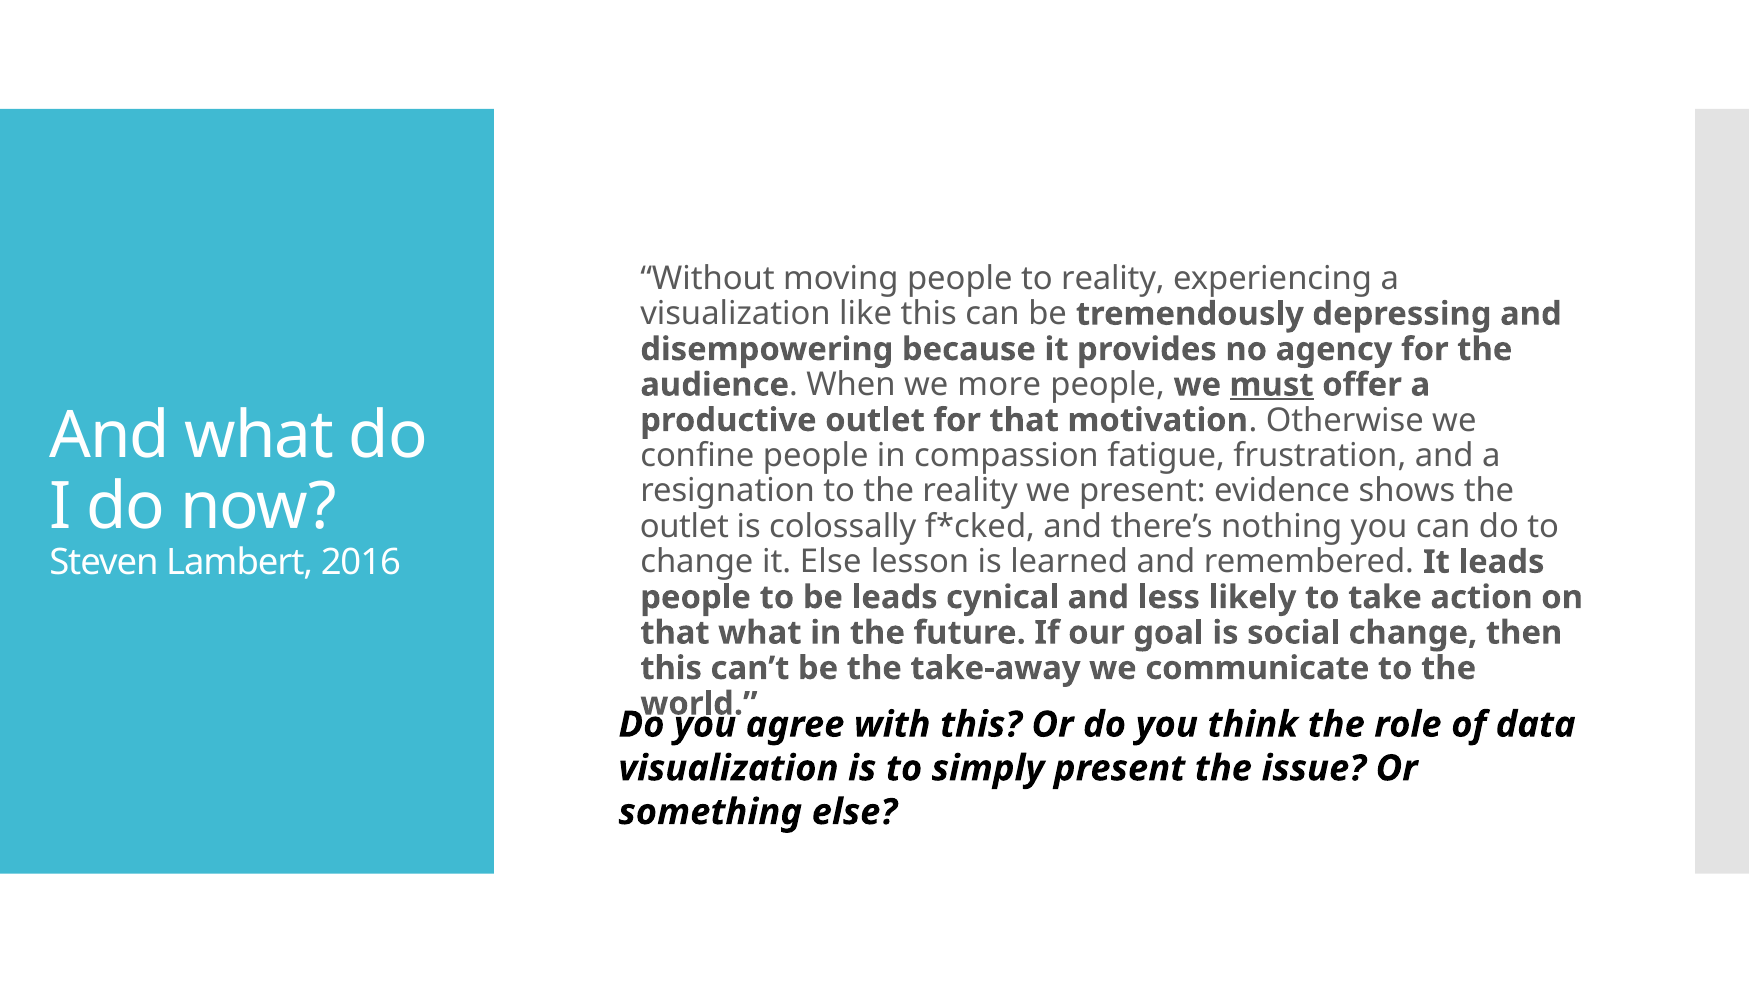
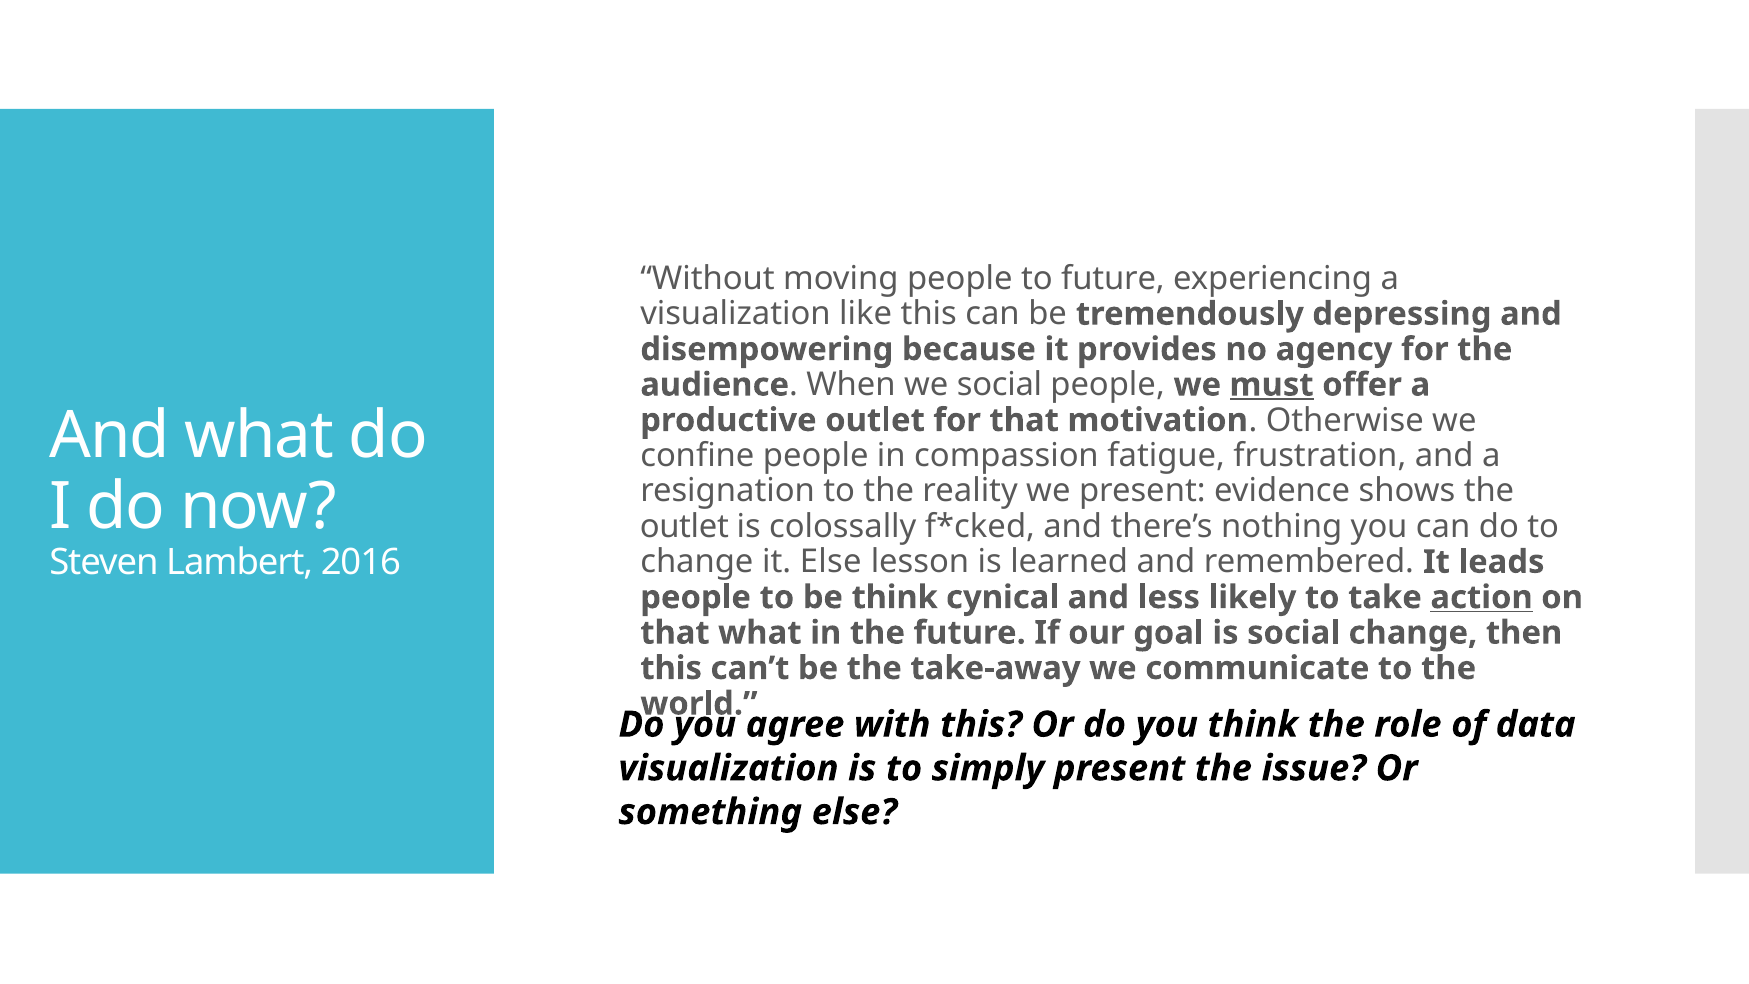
to reality: reality -> future
we more: more -> social
be leads: leads -> think
action underline: none -> present
